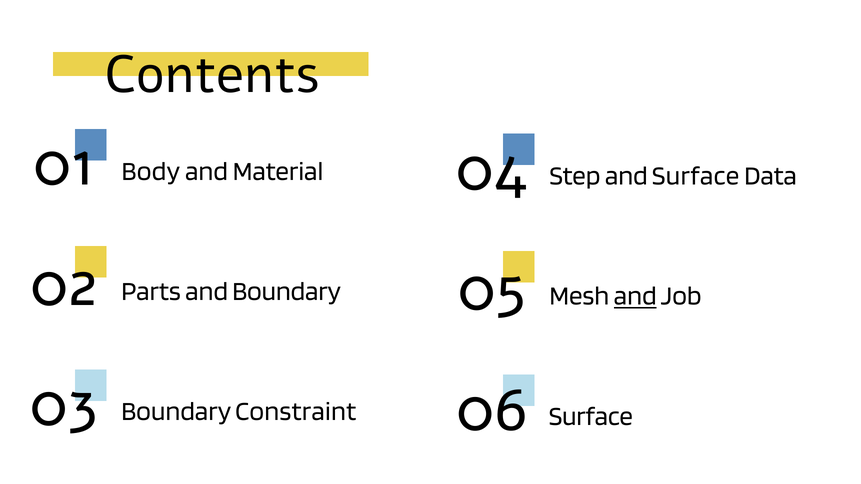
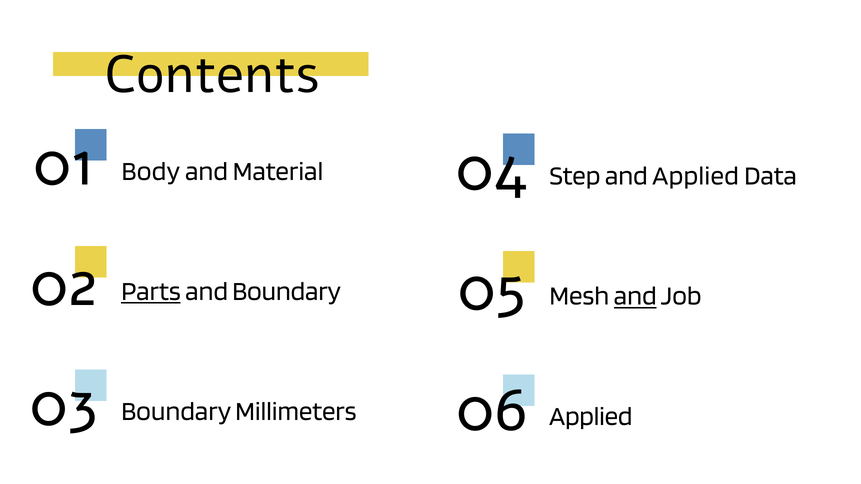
and Surface: Surface -> Applied
Parts underline: none -> present
Constraint: Constraint -> Millimeters
Surface at (591, 417): Surface -> Applied
